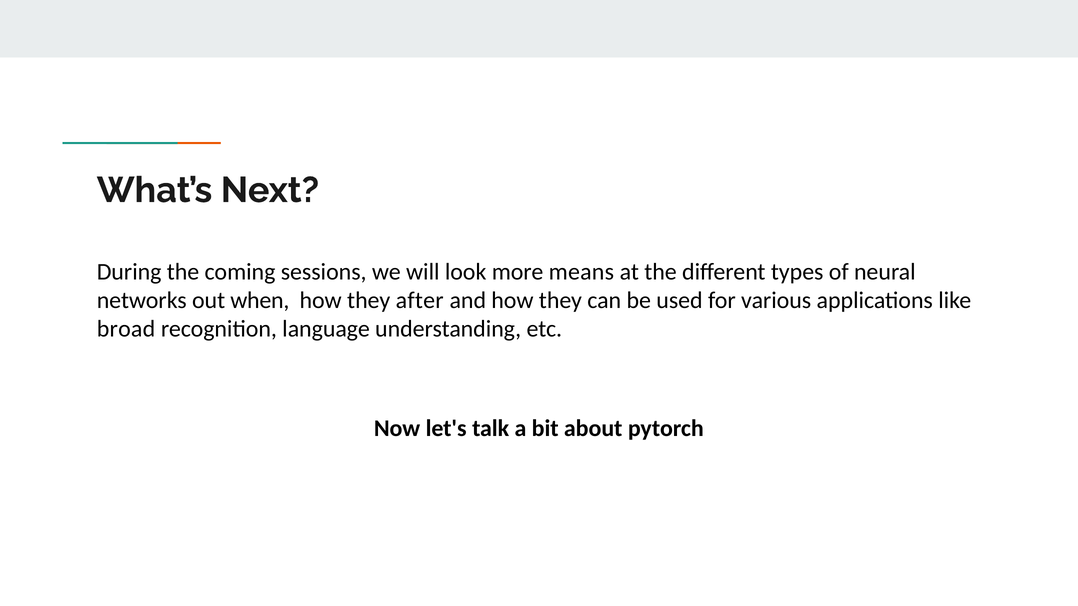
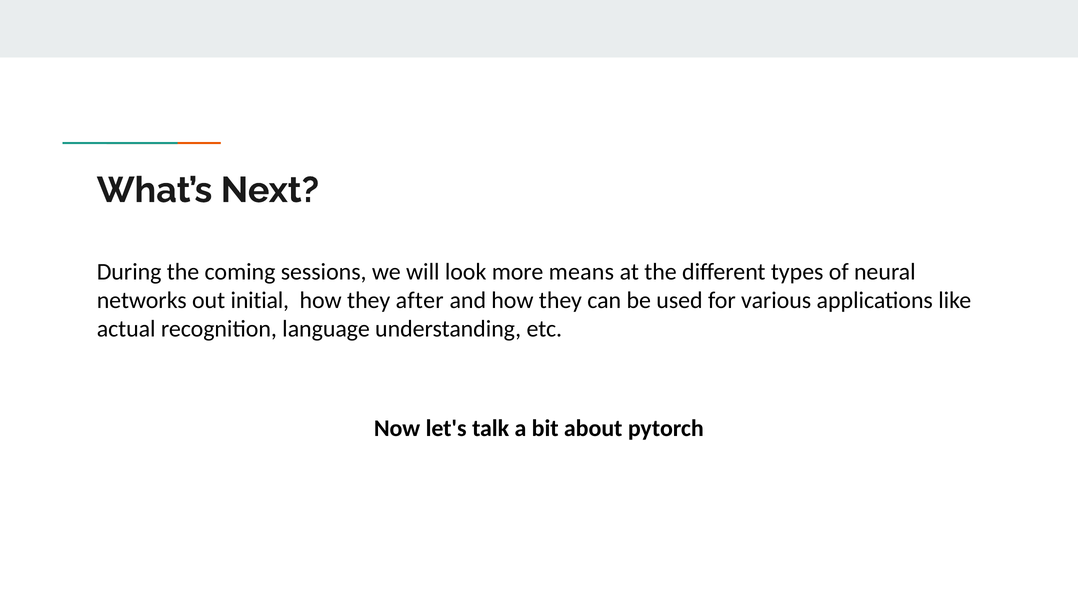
when: when -> initial
broad: broad -> actual
